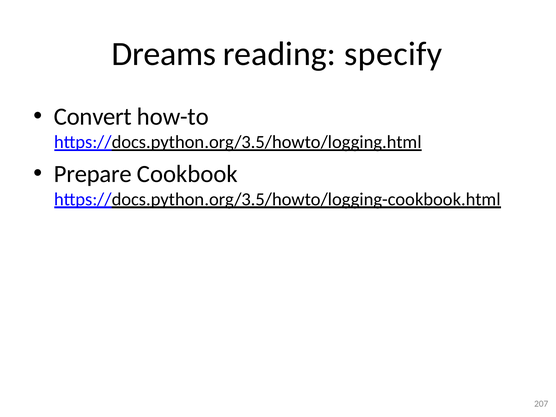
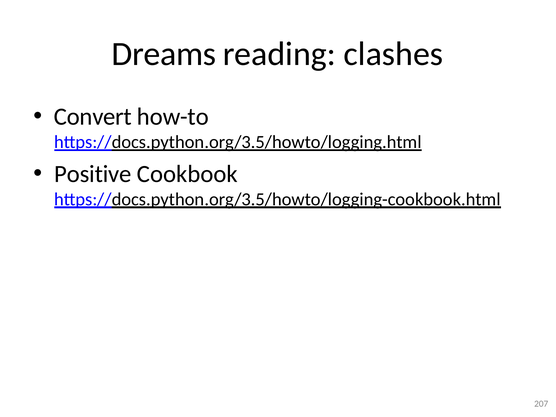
specify: specify -> clashes
Prepare: Prepare -> Positive
